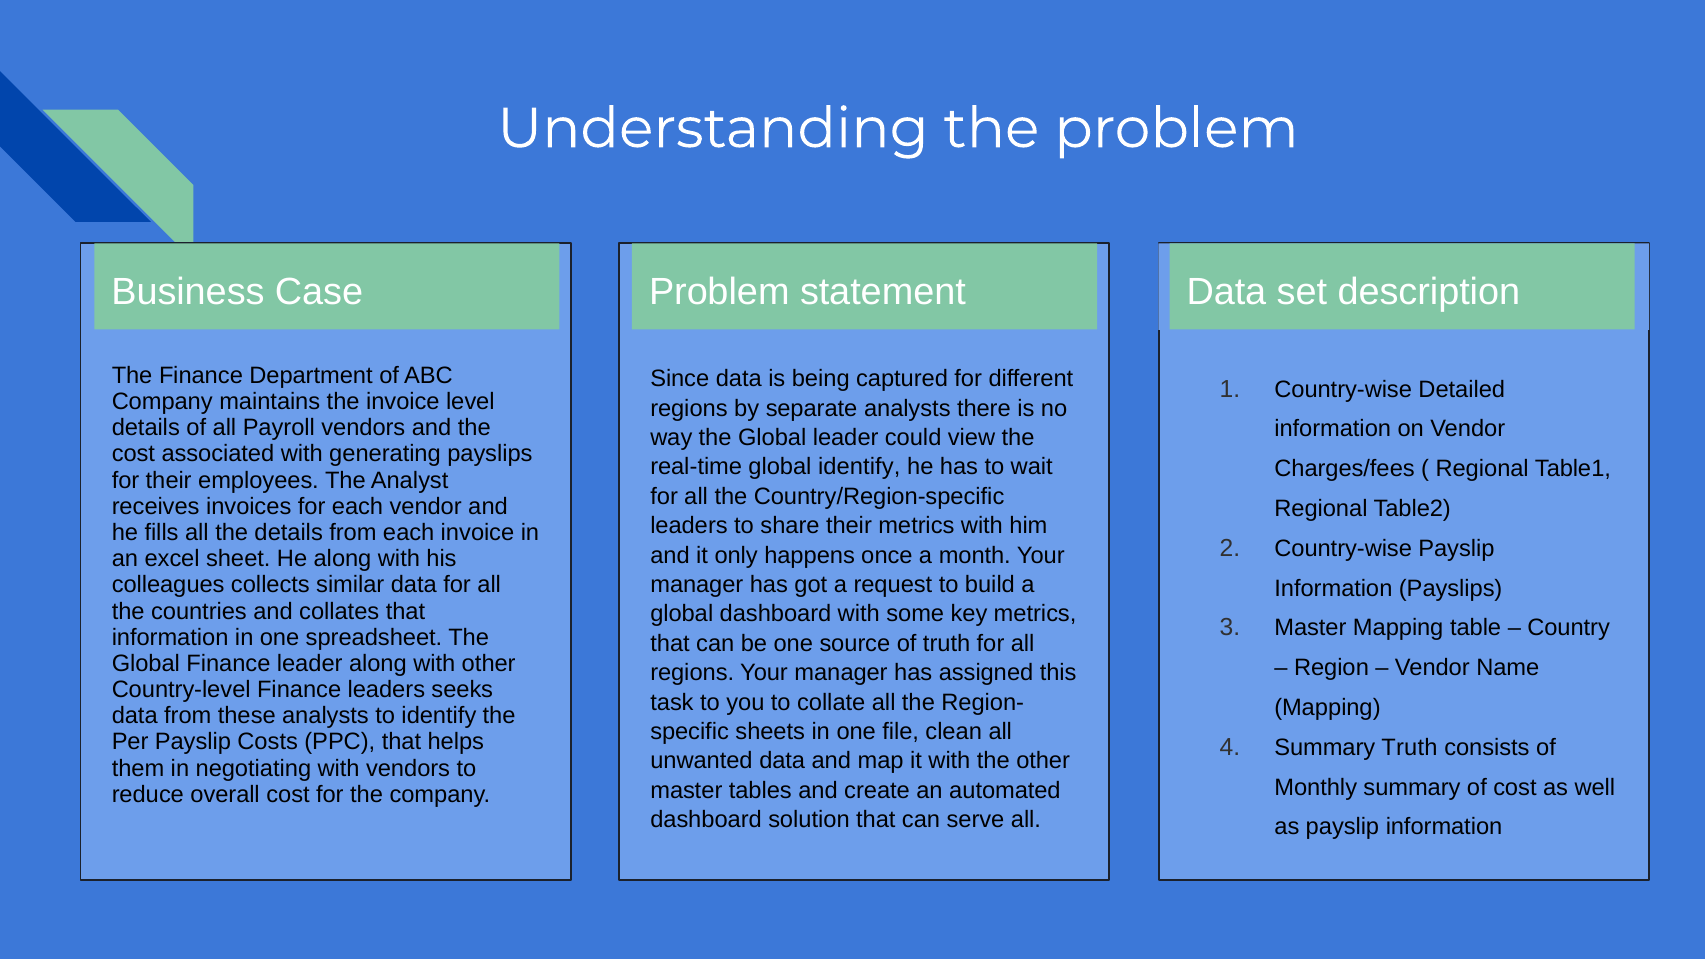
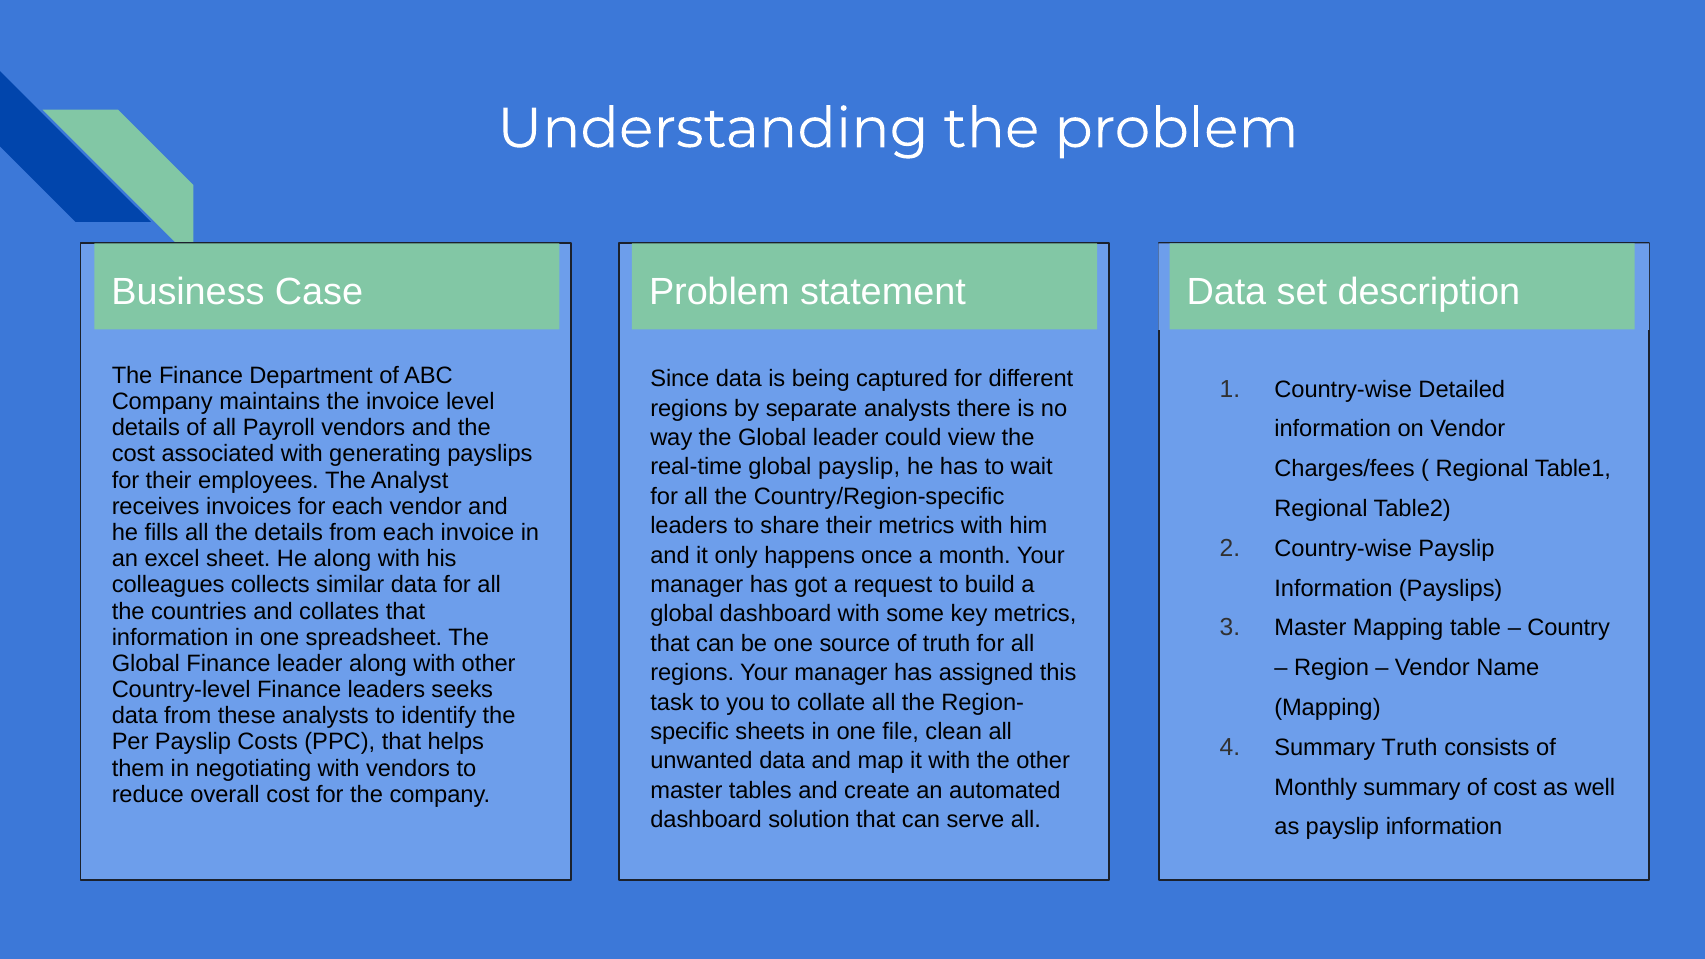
global identify: identify -> payslip
